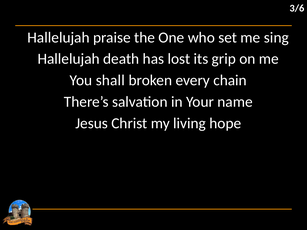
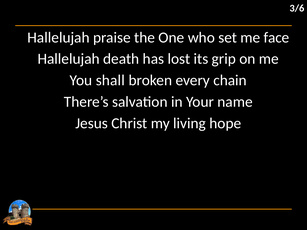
sing: sing -> face
